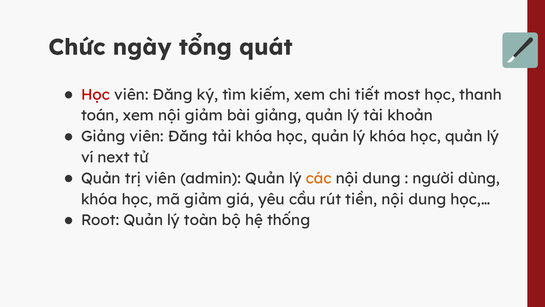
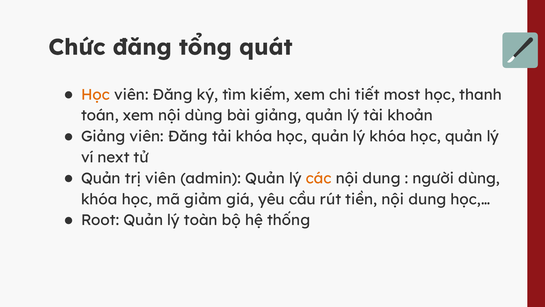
Chức ngày: ngày -> đăng
Học at (96, 95) colour: red -> orange
nội giảm: giảm -> dùng
